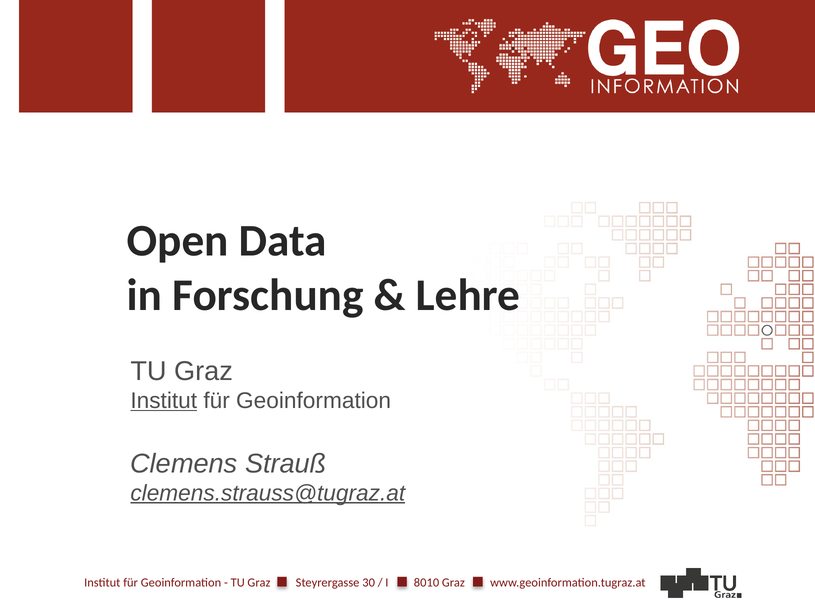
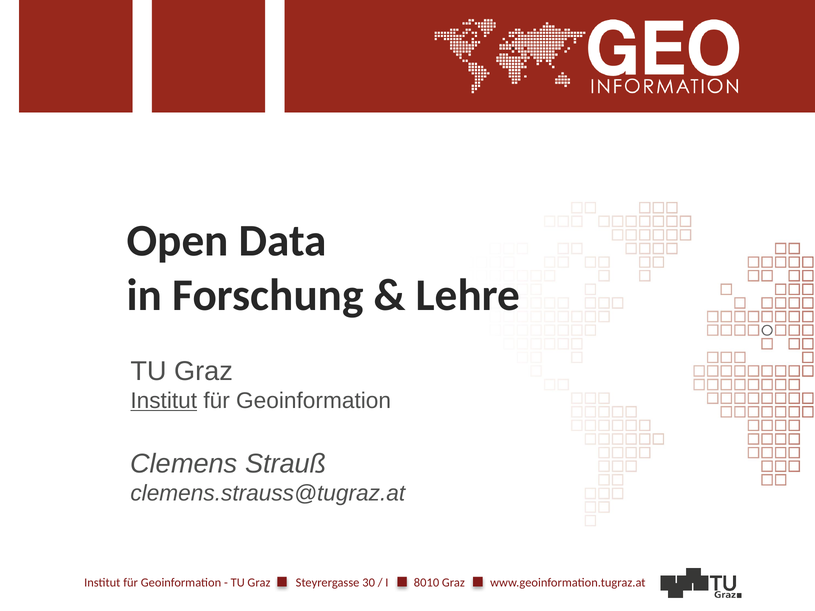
clemens.strauss@tugraz.at underline: present -> none
